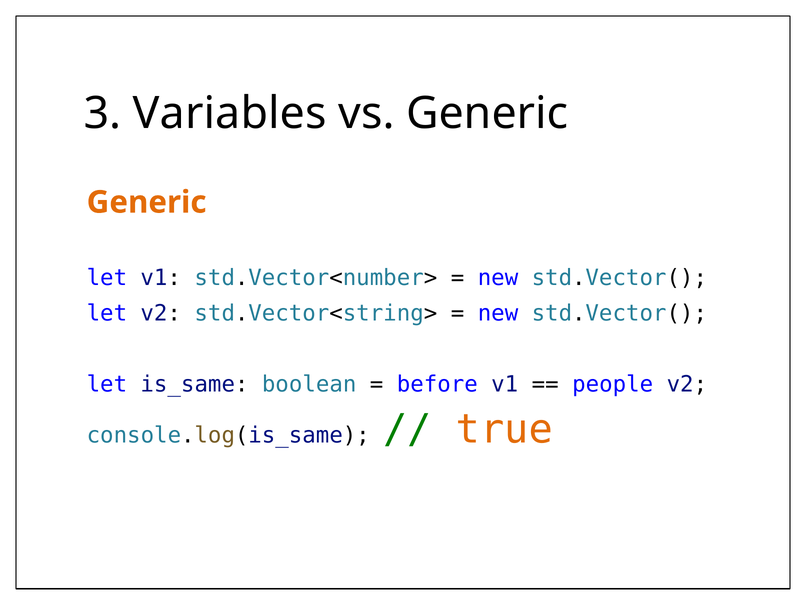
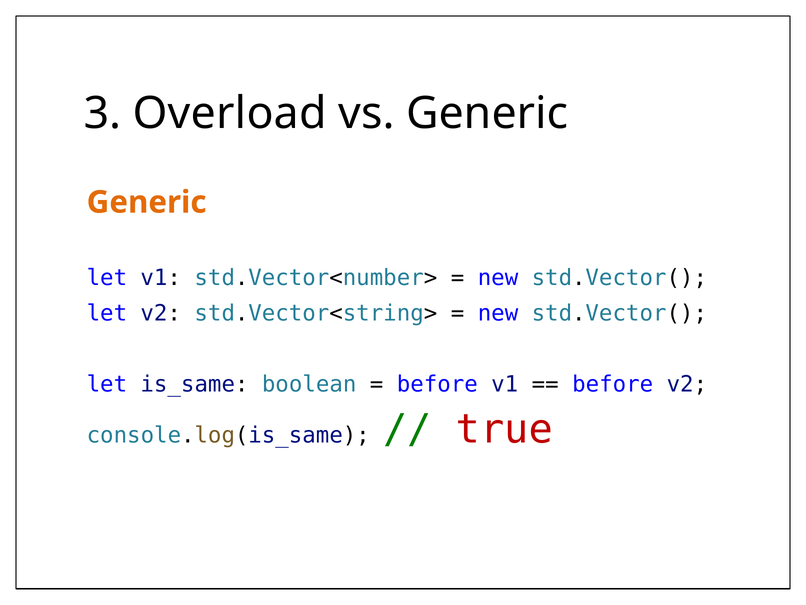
Variables: Variables -> Overload
people at (613, 384): people -> before
true colour: orange -> red
